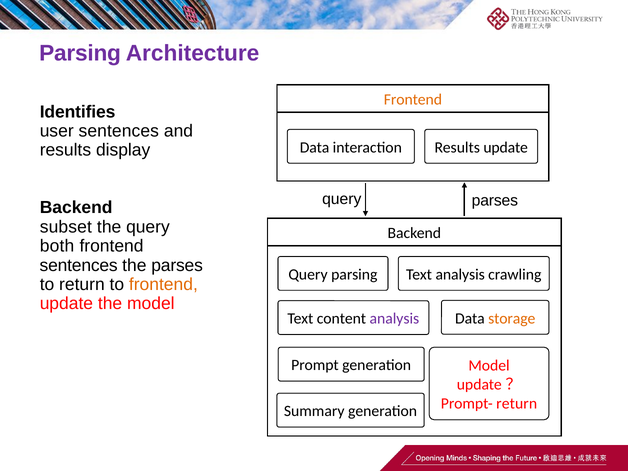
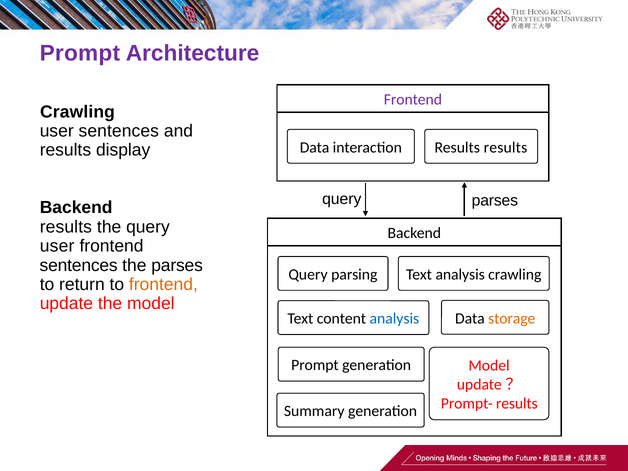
Parsing at (80, 53): Parsing -> Prompt
Frontend at (413, 100) colour: orange -> purple
Identifies at (78, 112): Identifies -> Crawling
Results update: update -> results
subset at (66, 227): subset -> results
both at (57, 246): both -> user
analysis at (394, 319) colour: purple -> blue
Prompt- return: return -> results
